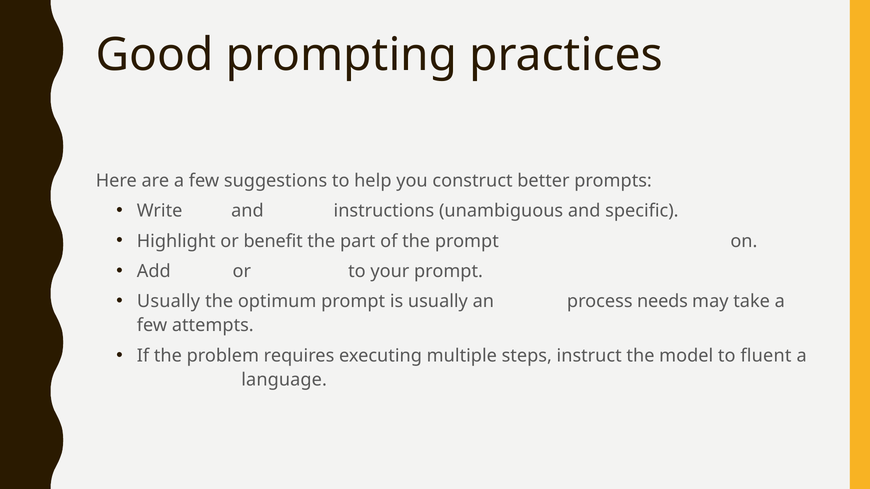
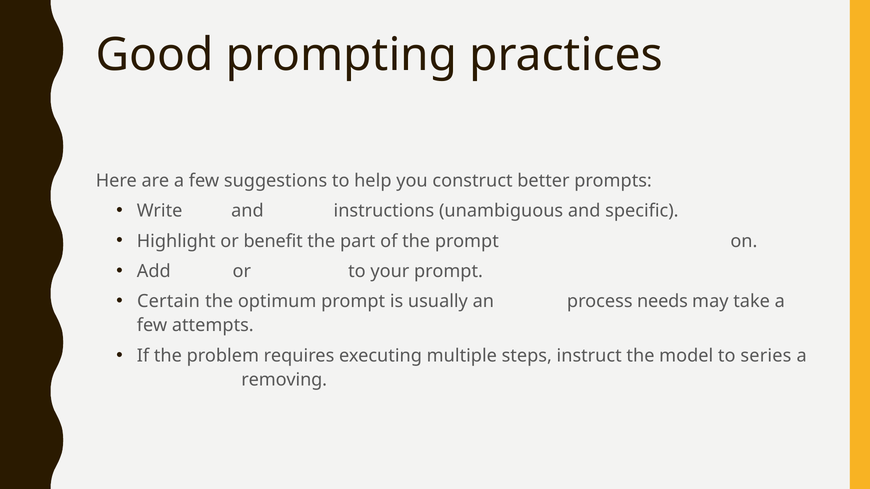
Usually at (168, 302): Usually -> Certain
fluent: fluent -> series
language: language -> removing
